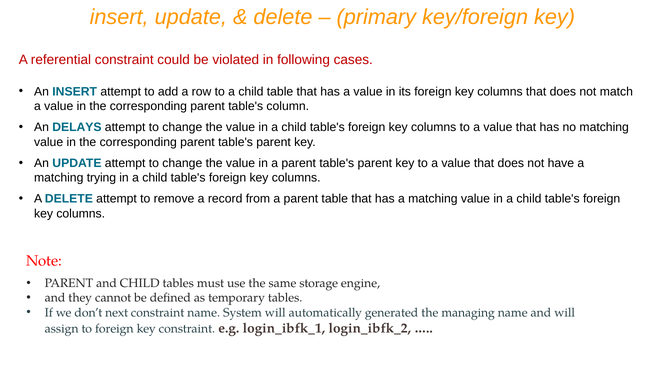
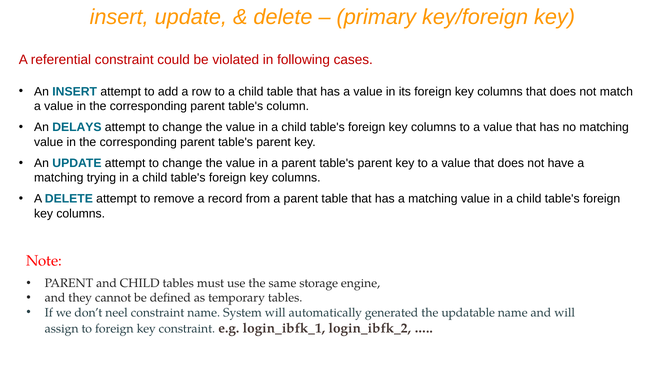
next: next -> neel
managing: managing -> updatable
